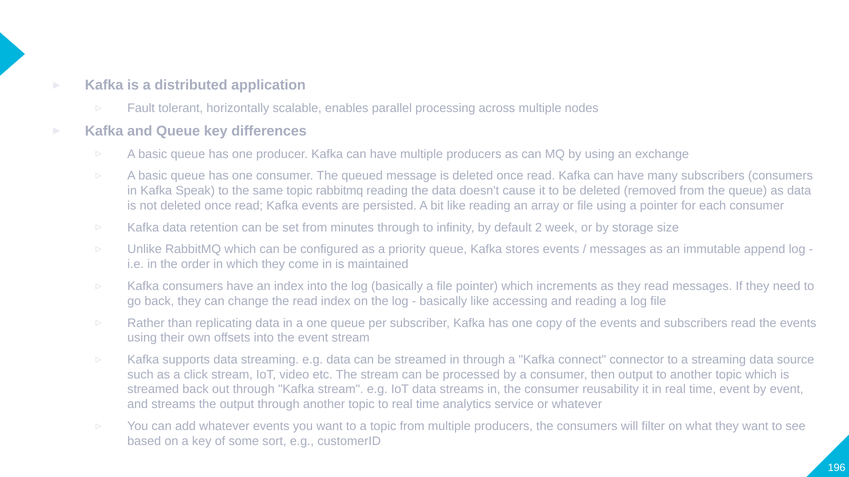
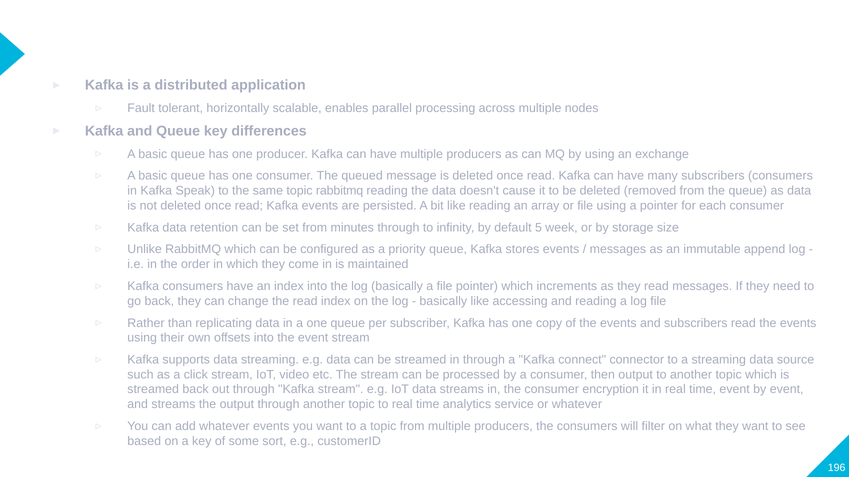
2: 2 -> 5
reusability: reusability -> encryption
